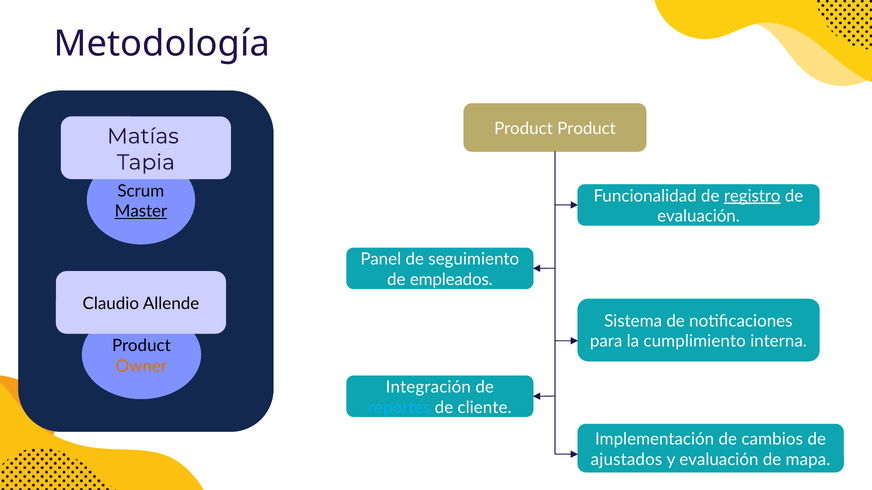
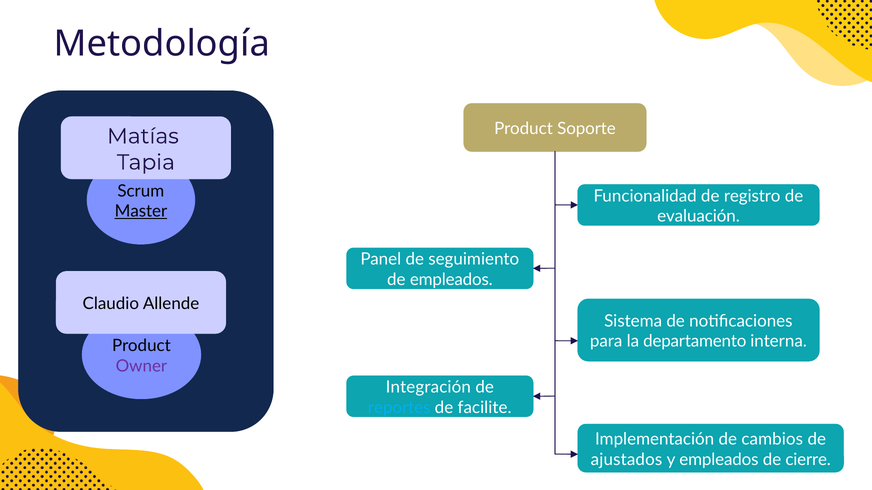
Product Product: Product -> Soporte
registro underline: present -> none
cumplimiento: cumplimiento -> departamento
Owner colour: orange -> purple
cliente: cliente -> facilite
y evaluación: evaluación -> empleados
mapa: mapa -> cierre
